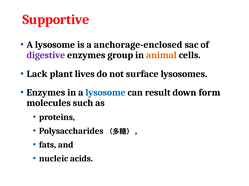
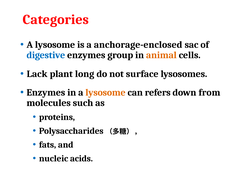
Supportive: Supportive -> Categories
digestive colour: purple -> blue
lives: lives -> long
lysosome at (105, 93) colour: blue -> orange
result: result -> refers
form: form -> from
